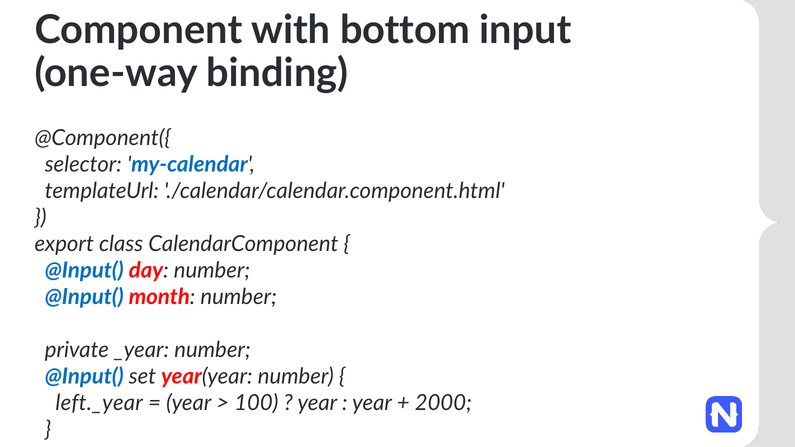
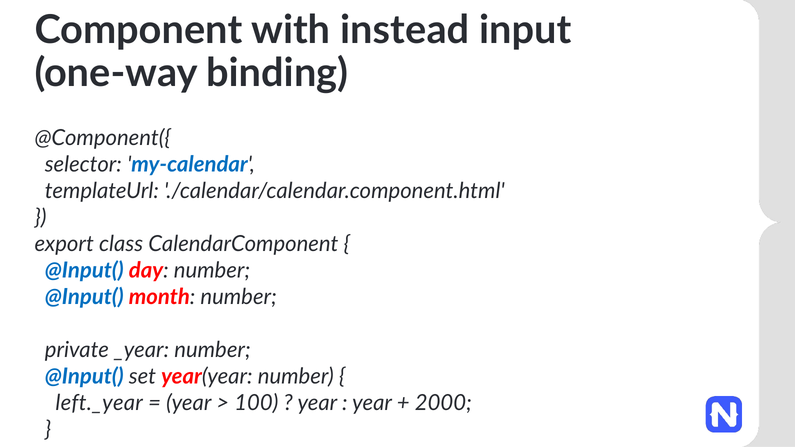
bottom: bottom -> instead
